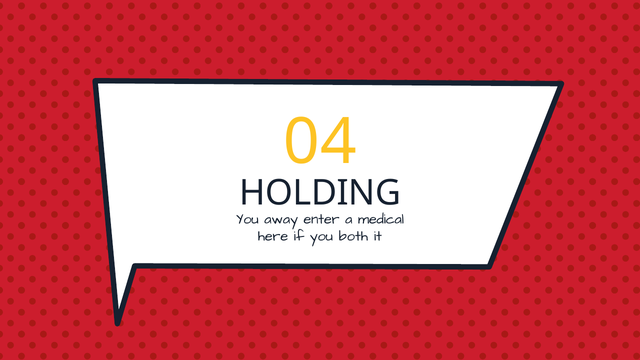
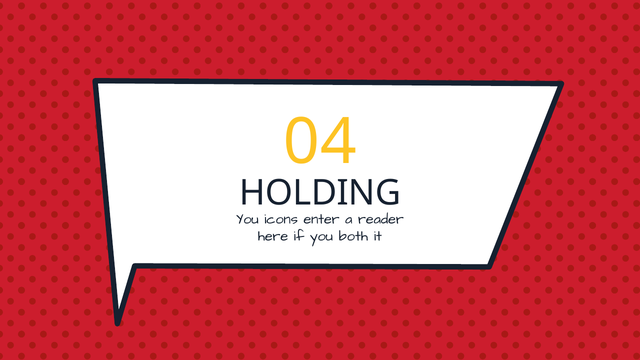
away: away -> icons
medical: medical -> reader
